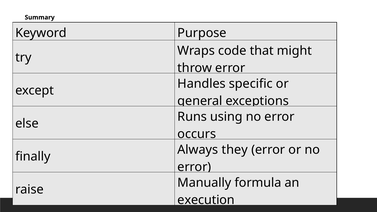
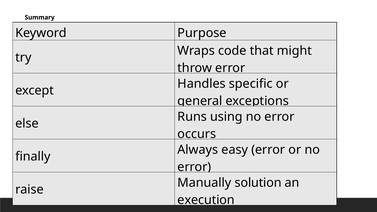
they: they -> easy
formula: formula -> solution
